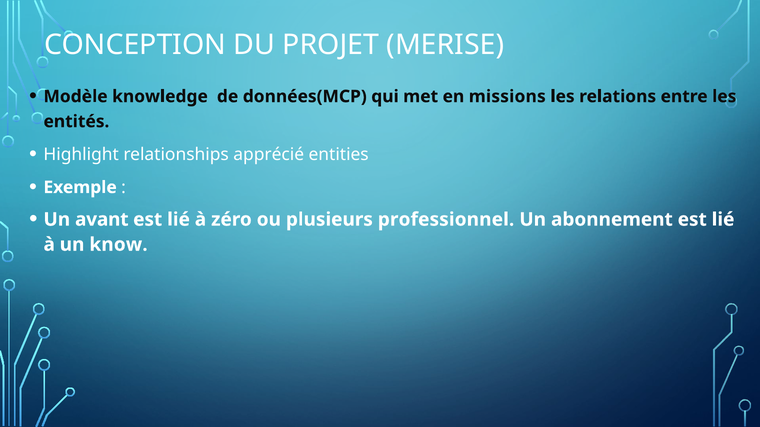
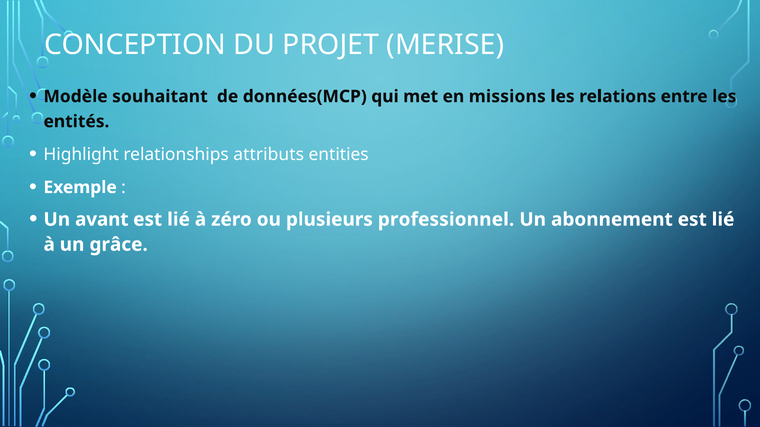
knowledge: knowledge -> souhaitant
apprécié: apprécié -> attributs
know: know -> grâce
